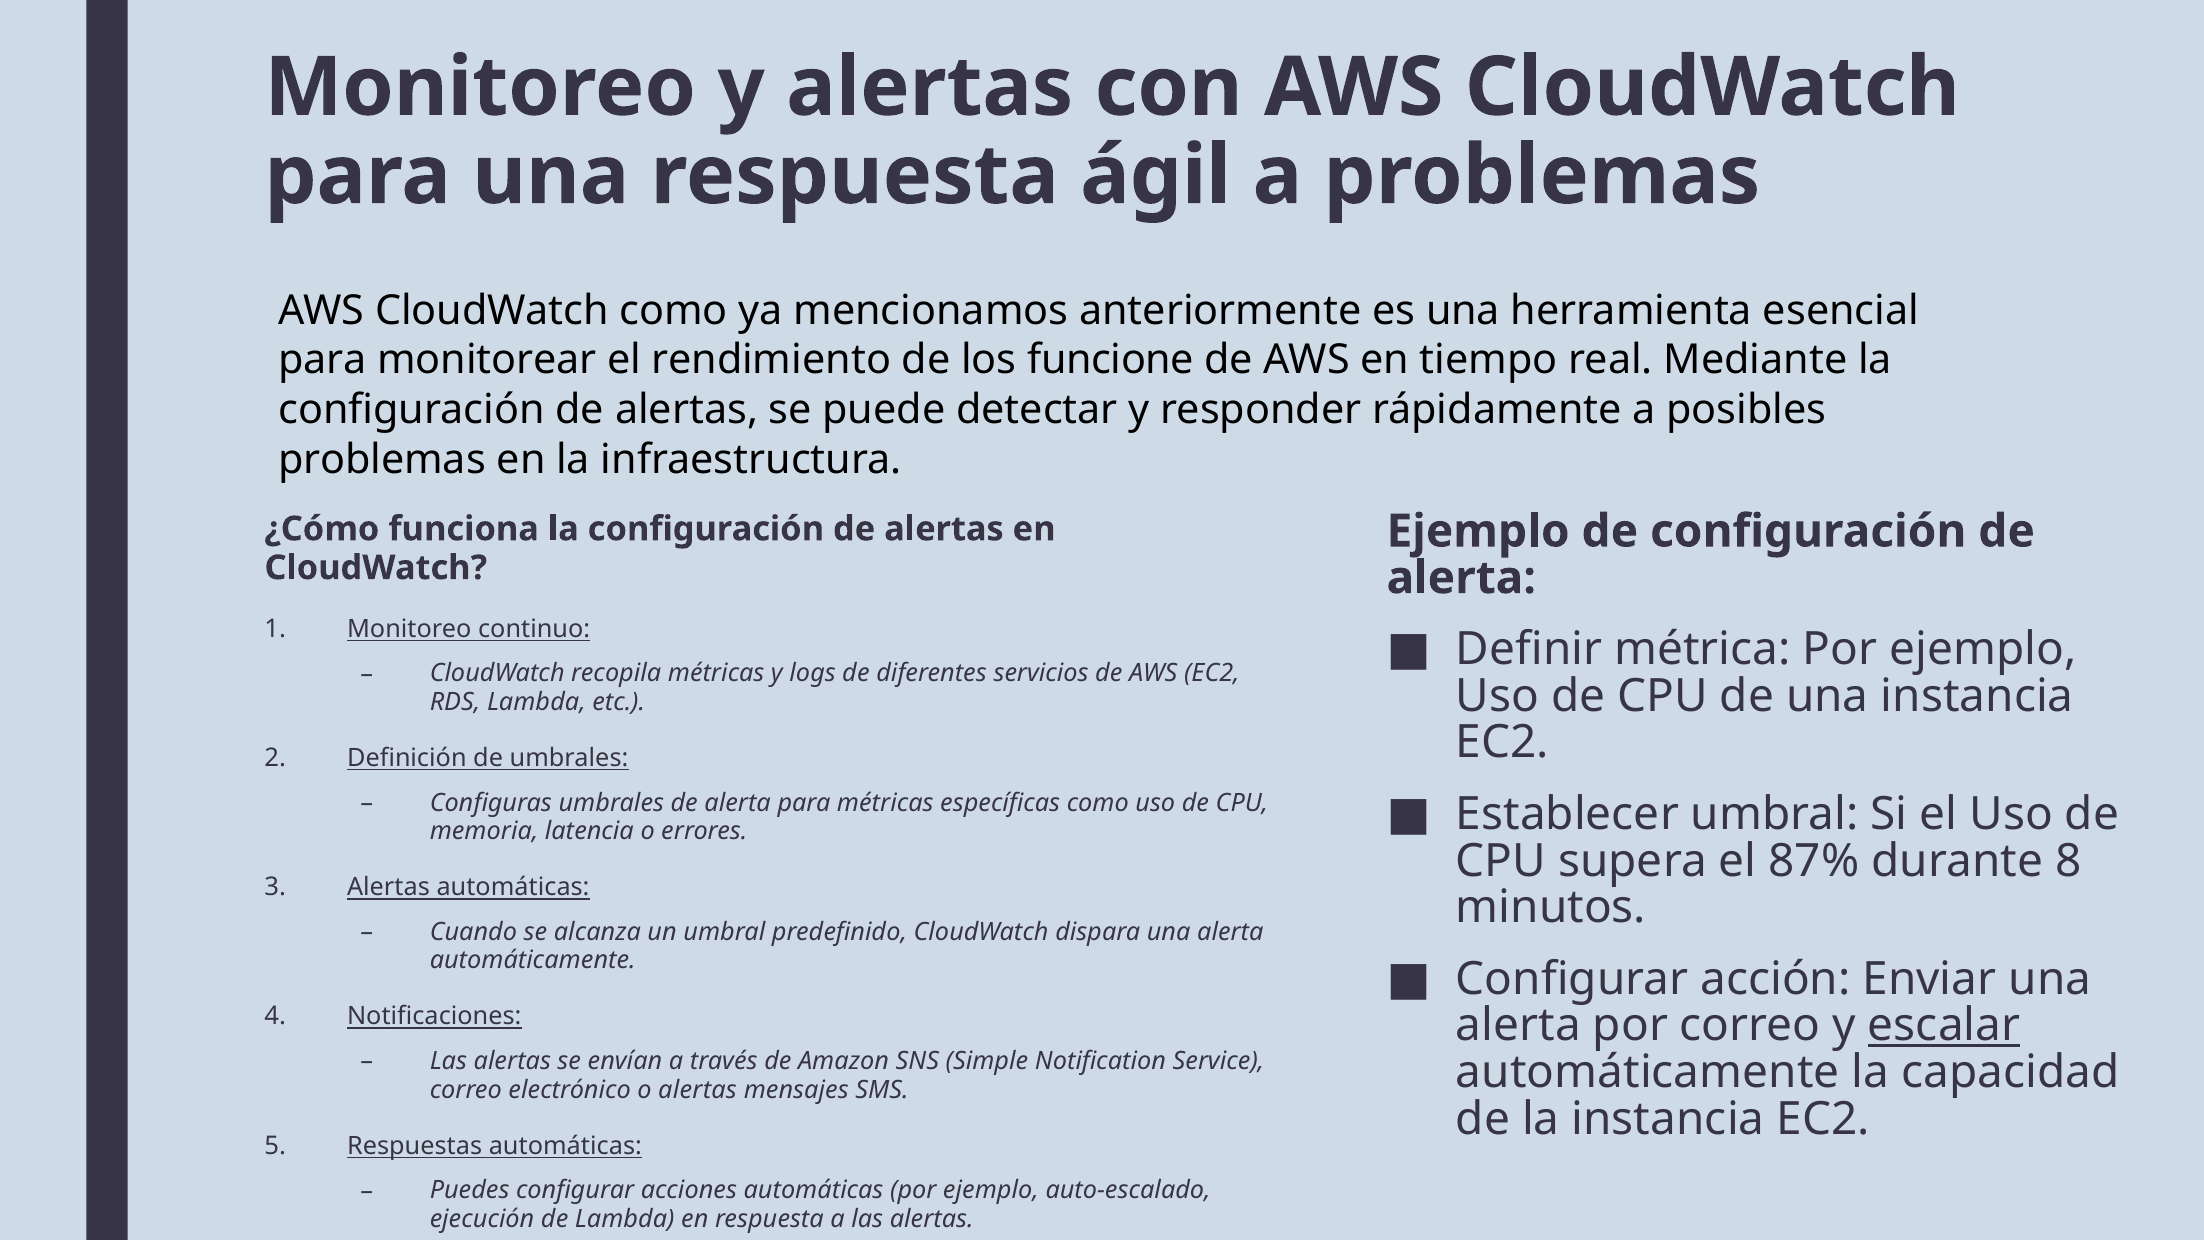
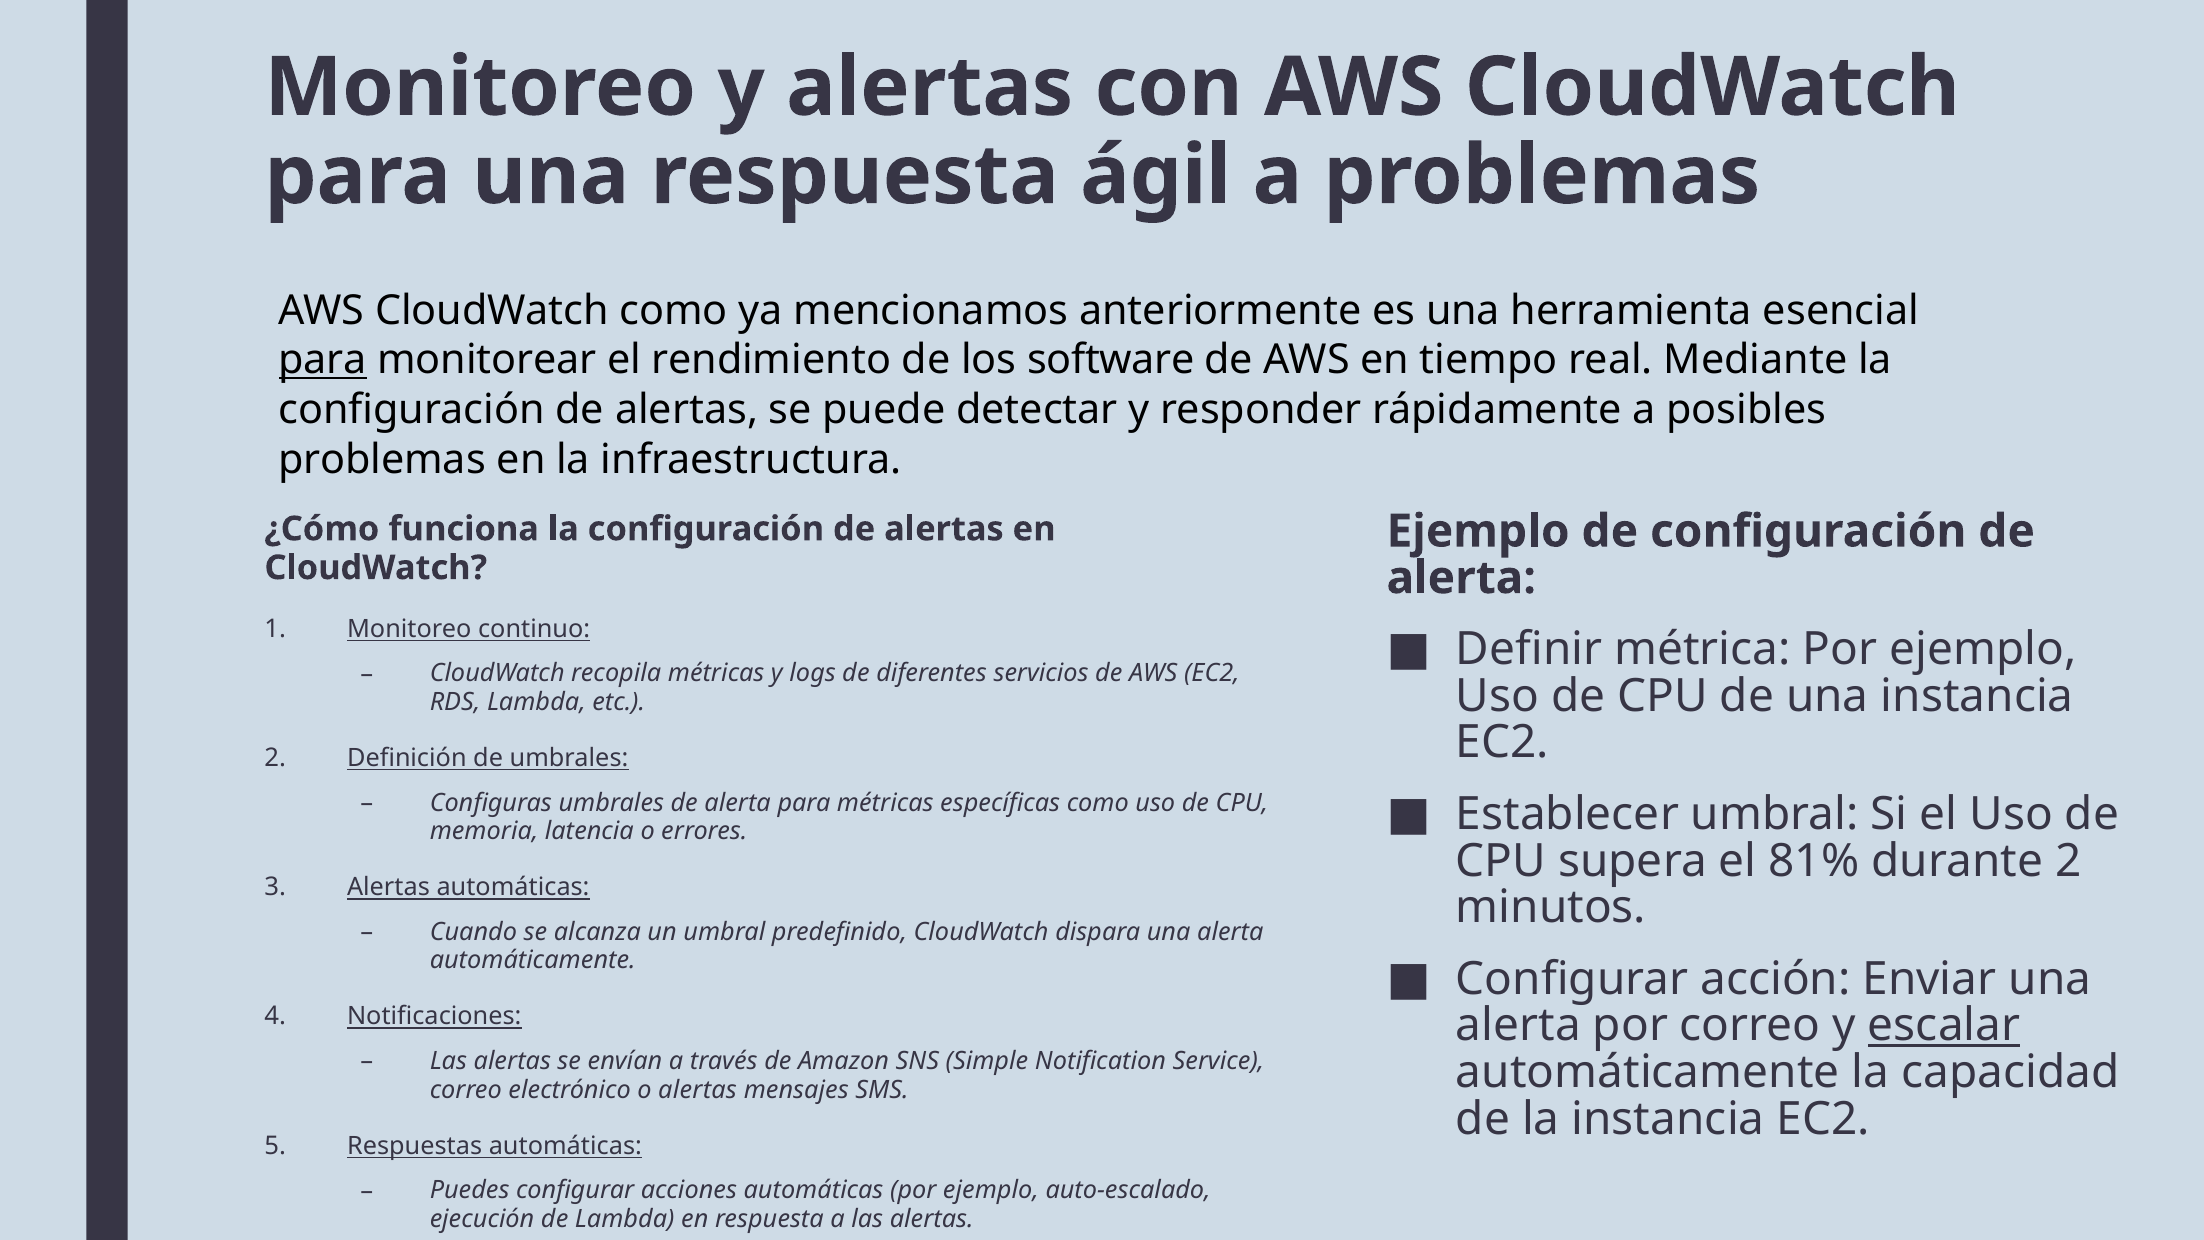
para at (323, 360) underline: none -> present
funcione: funcione -> software
87%: 87% -> 81%
durante 8: 8 -> 2
